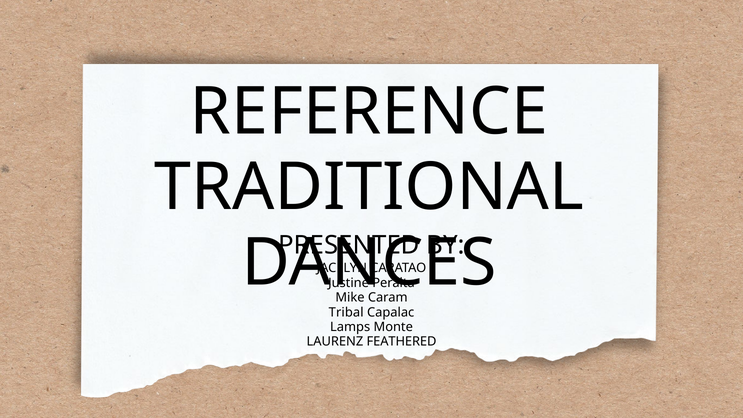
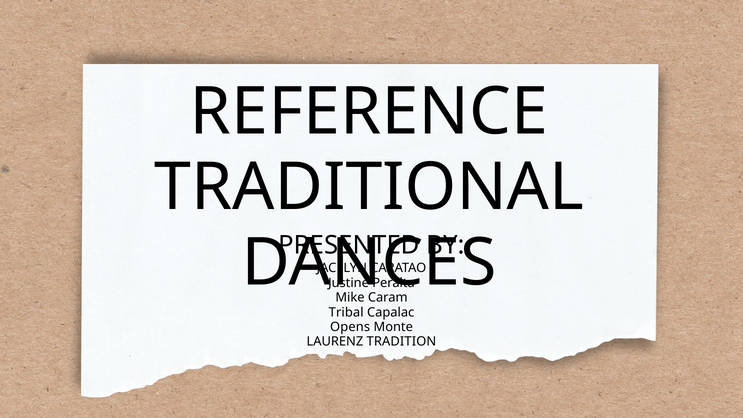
Lamps: Lamps -> Opens
FEATHERED: FEATHERED -> TRADITION
